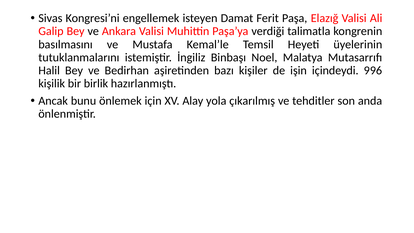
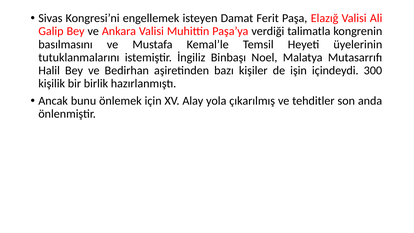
996: 996 -> 300
